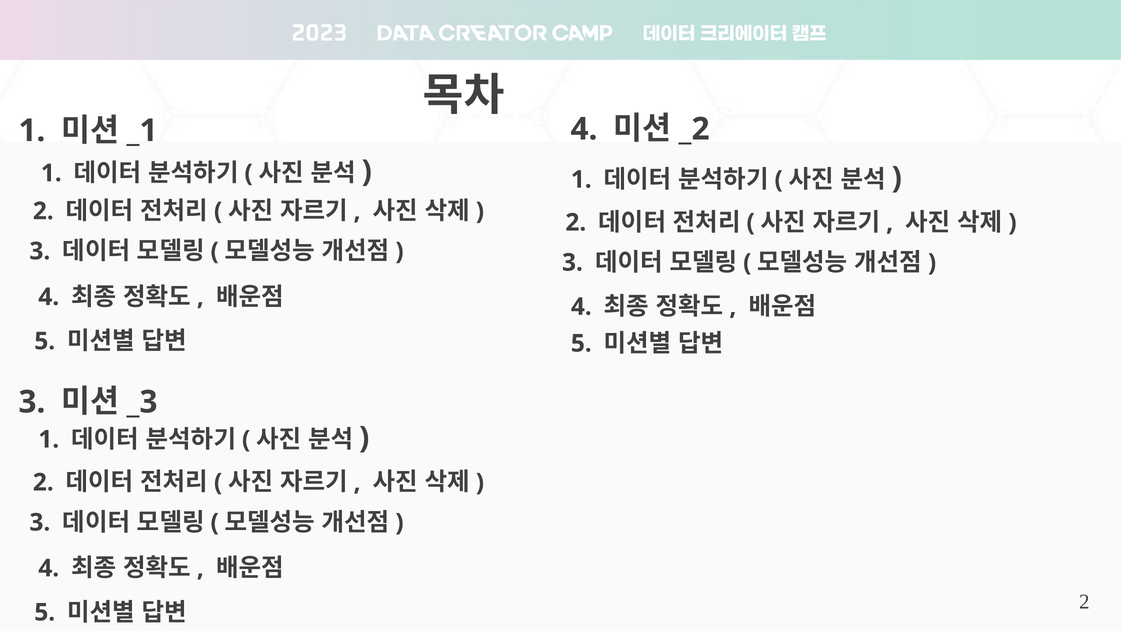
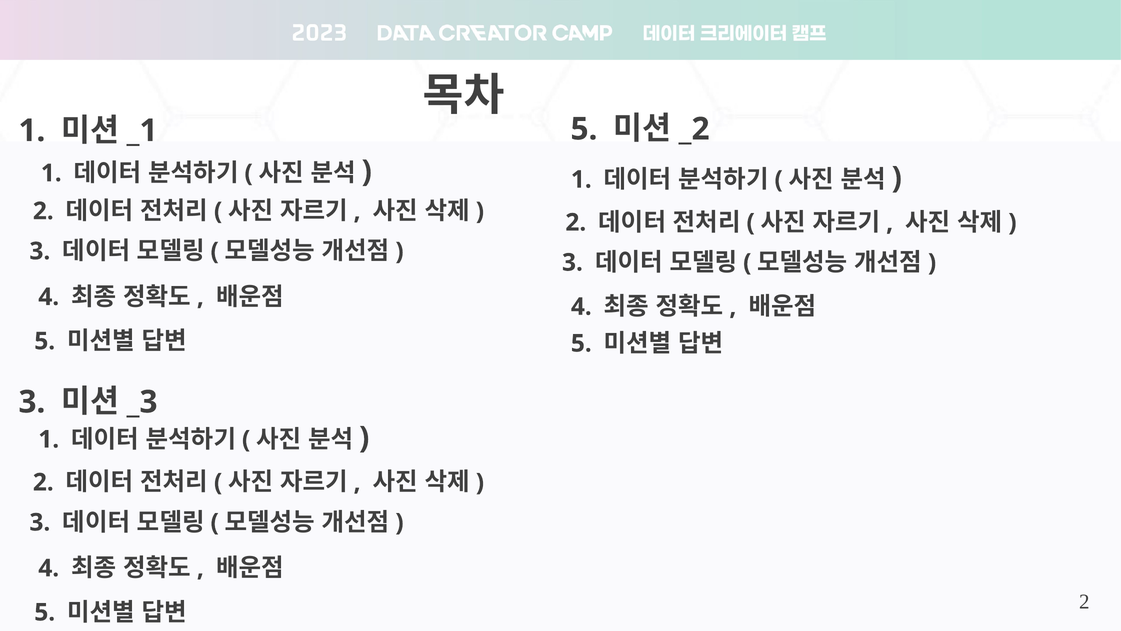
4 at (584, 129): 4 -> 5
